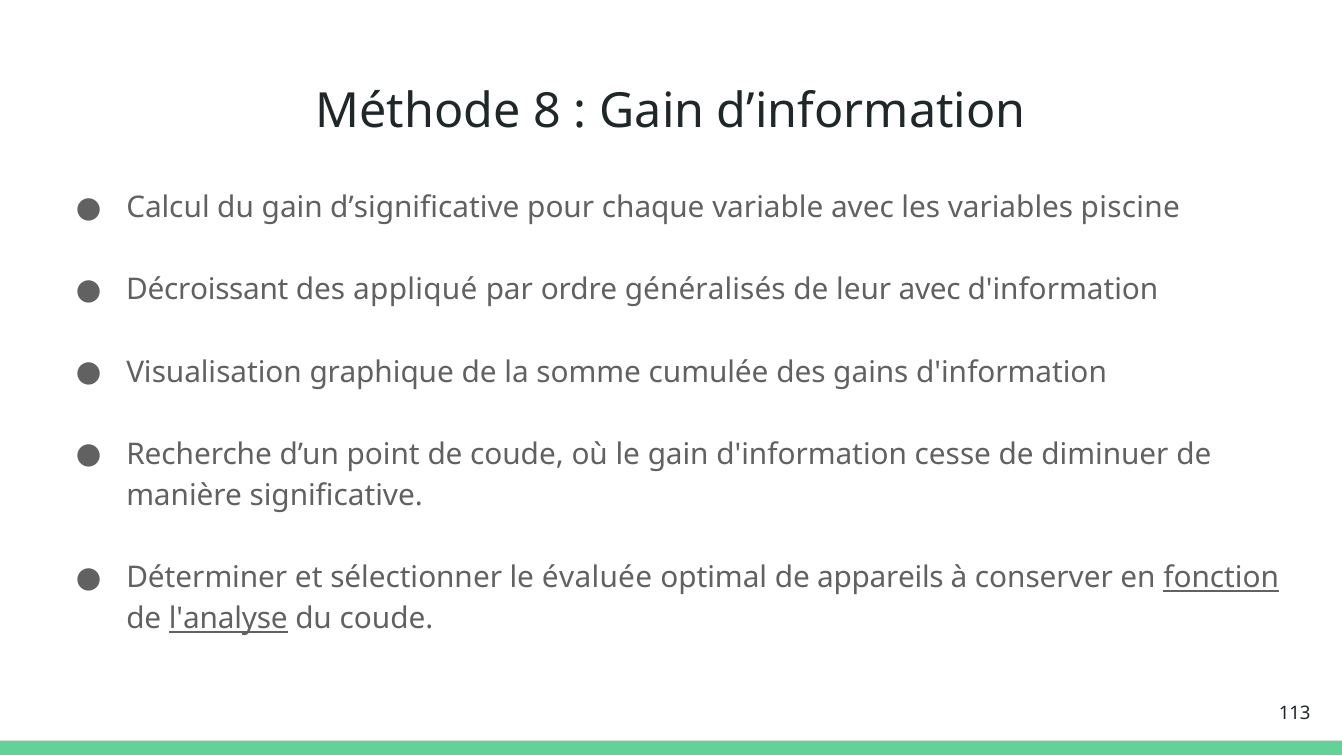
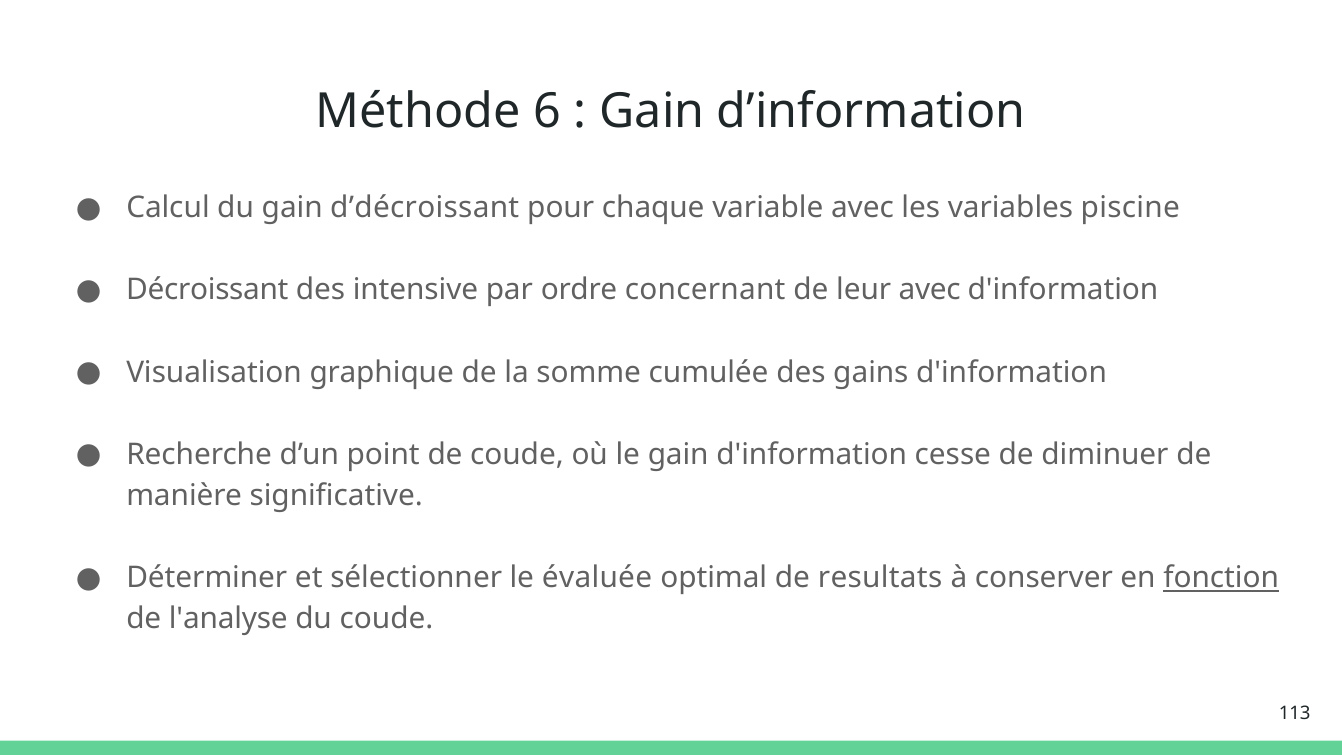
8: 8 -> 6
d’significative: d’significative -> d’décroissant
appliqué: appliqué -> intensive
généralisés: généralisés -> concernant
appareils: appareils -> resultats
l'analyse underline: present -> none
